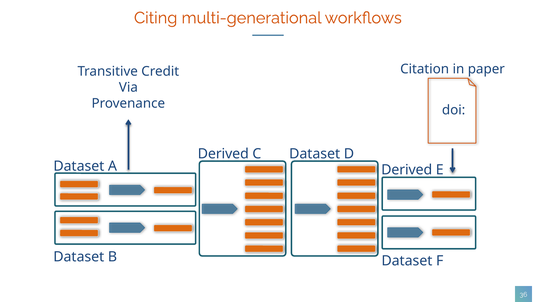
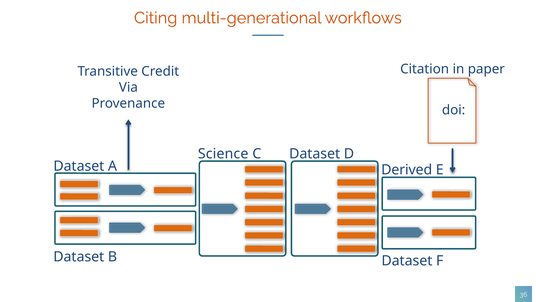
Derived at (223, 154): Derived -> Science
